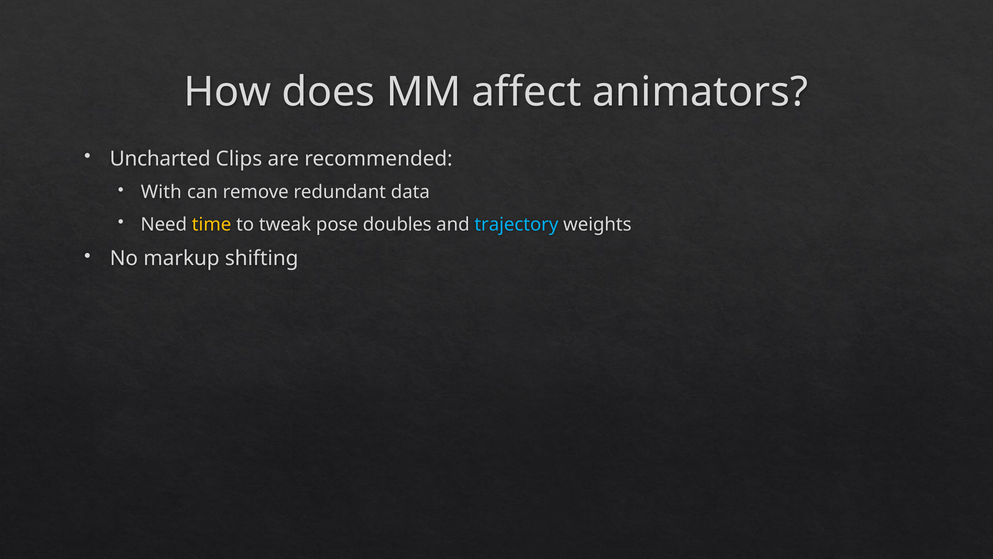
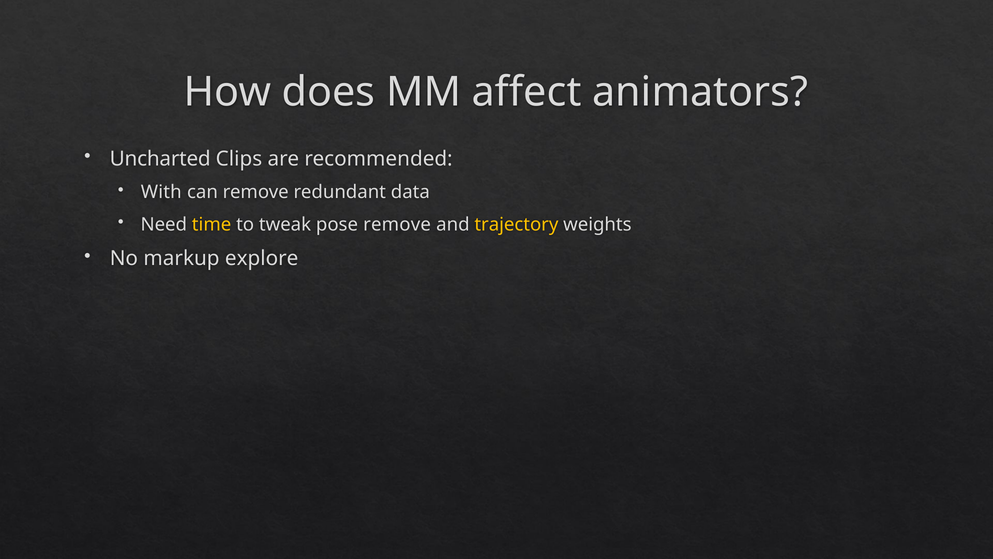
pose doubles: doubles -> remove
trajectory colour: light blue -> yellow
shifting: shifting -> explore
